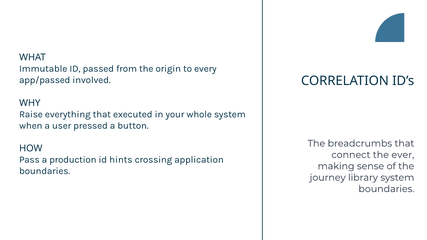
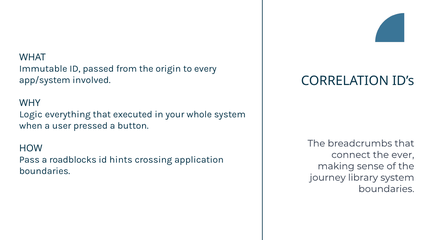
app/passed: app/passed -> app/system
Raise: Raise -> Logic
production: production -> roadblocks
